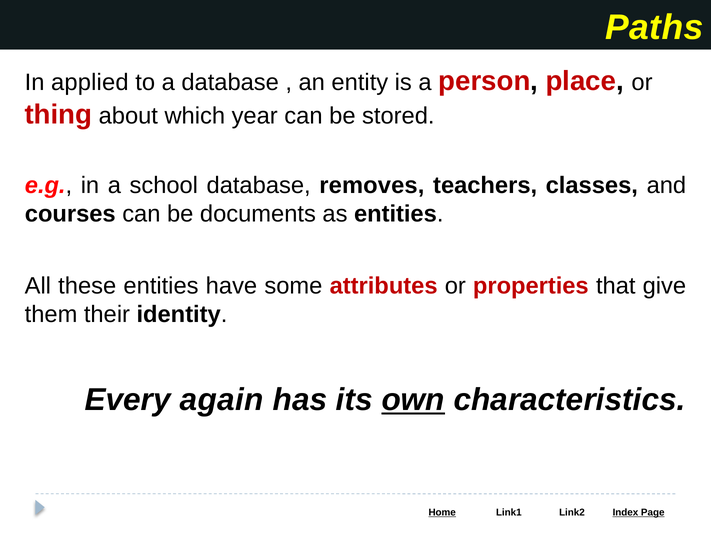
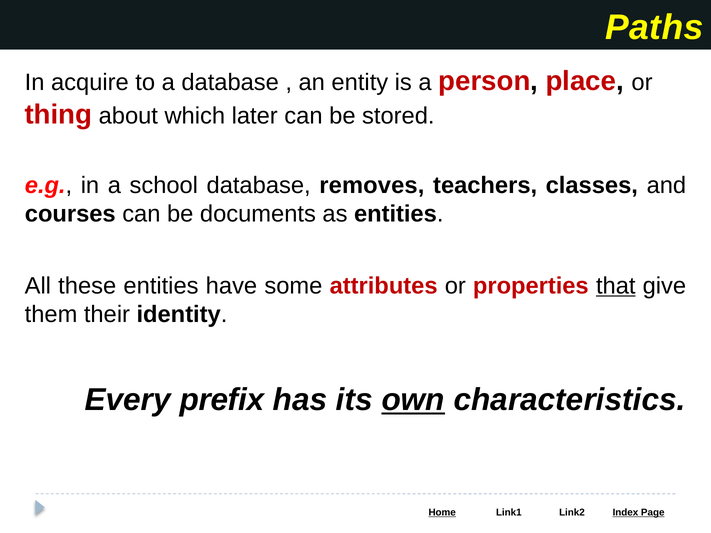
applied: applied -> acquire
year: year -> later
that underline: none -> present
again: again -> prefix
